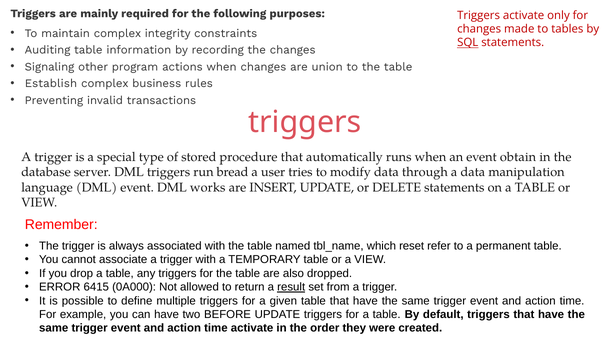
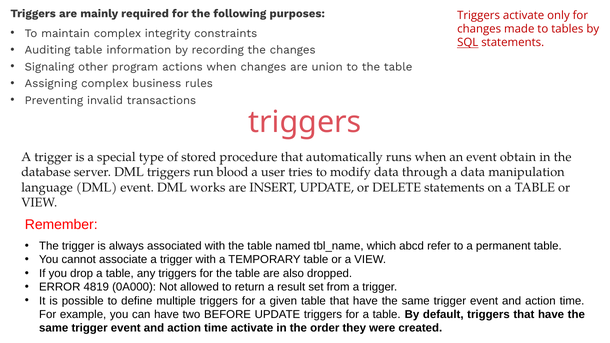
Establish: Establish -> Assigning
bread: bread -> blood
reset: reset -> abcd
6415: 6415 -> 4819
result underline: present -> none
